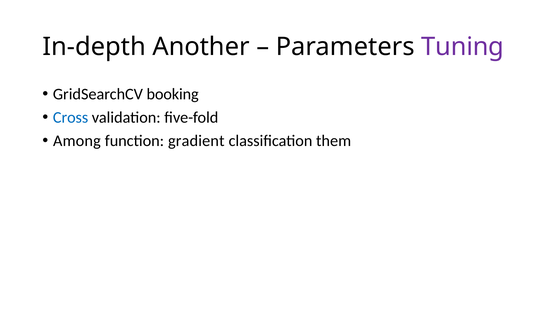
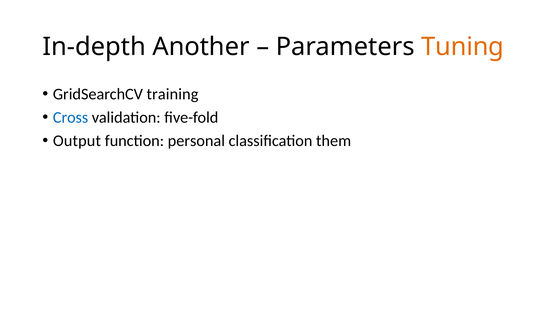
Tuning colour: purple -> orange
booking: booking -> training
Among: Among -> Output
gradient: gradient -> personal
